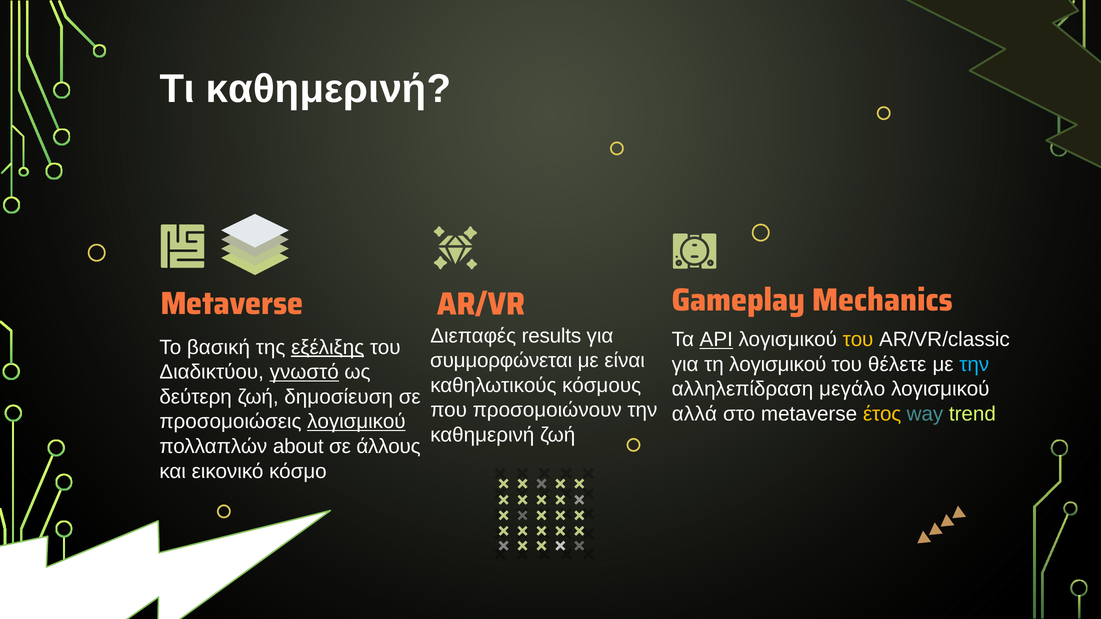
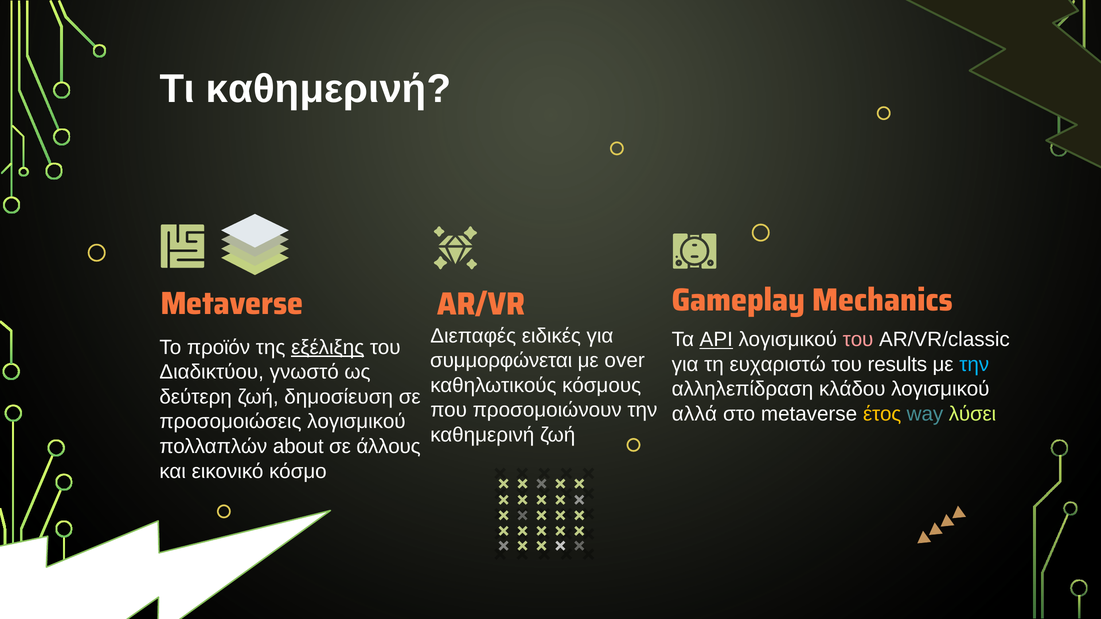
results: results -> ειδικές
του at (858, 340) colour: yellow -> pink
βασική: βασική -> προϊόν
είναι: είναι -> over
τη λογισμικού: λογισμικού -> ευχαριστώ
θέλετε: θέλετε -> results
γνωστό underline: present -> none
μεγάλο: μεγάλο -> κλάδου
trend: trend -> λύσει
λογισμικού at (356, 422) underline: present -> none
